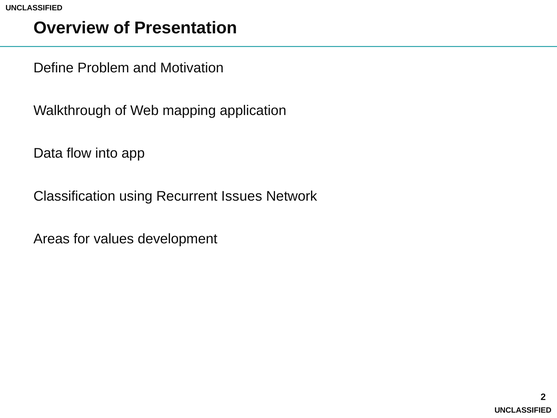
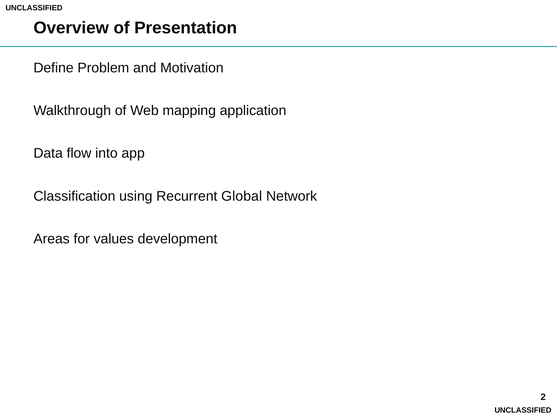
Issues: Issues -> Global
